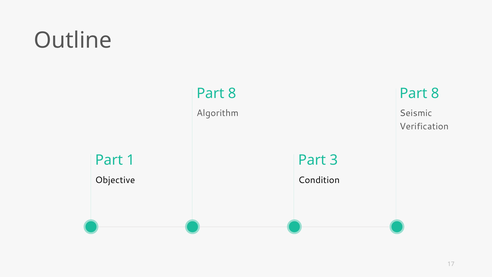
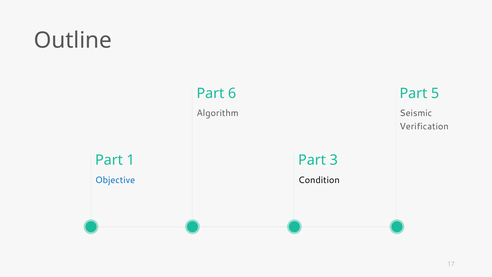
8 at (232, 93): 8 -> 6
8 at (435, 93): 8 -> 5
Objective colour: black -> blue
